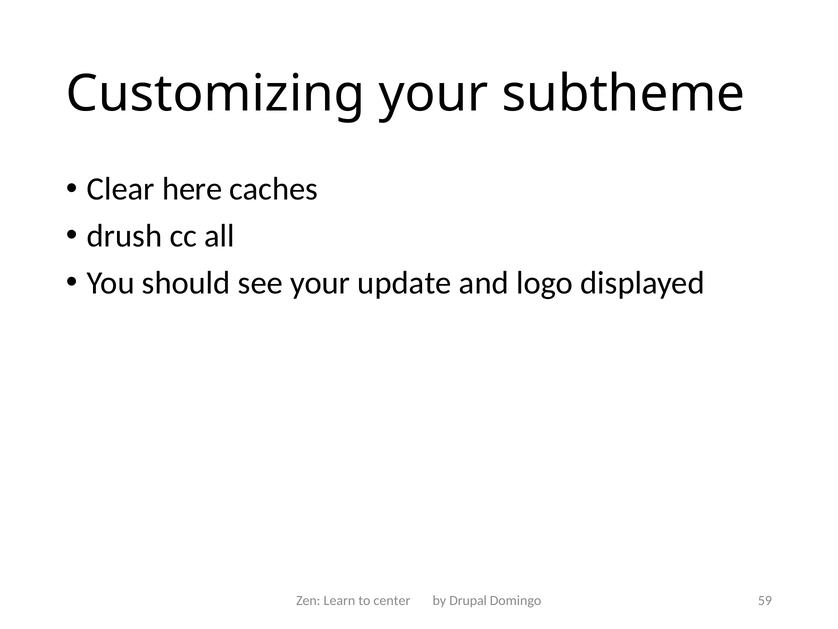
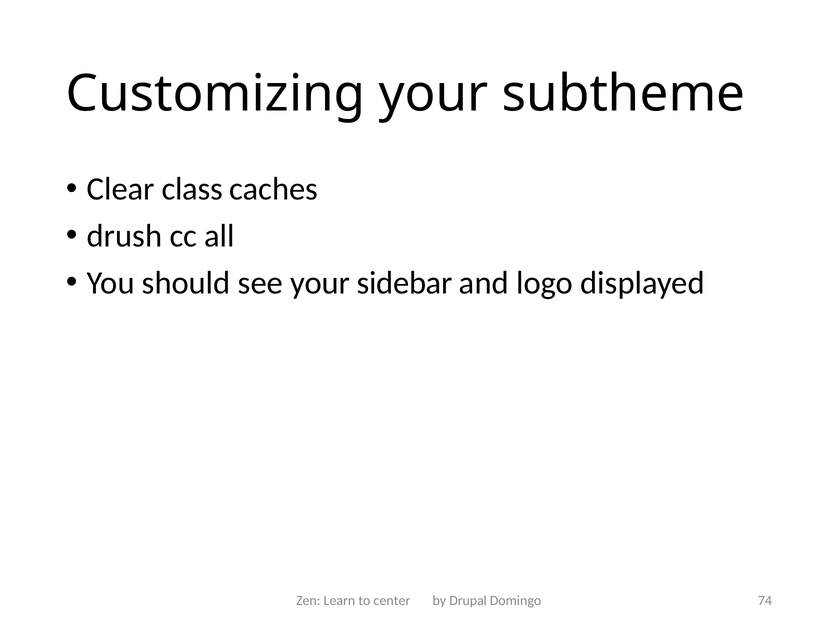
here: here -> class
update: update -> sidebar
59: 59 -> 74
